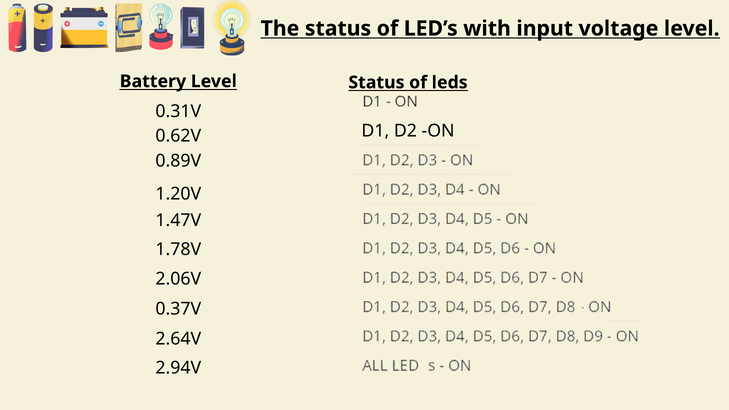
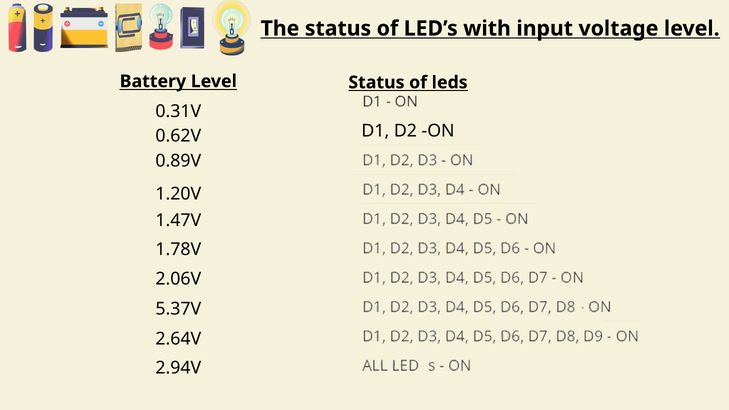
0.37V: 0.37V -> 5.37V
